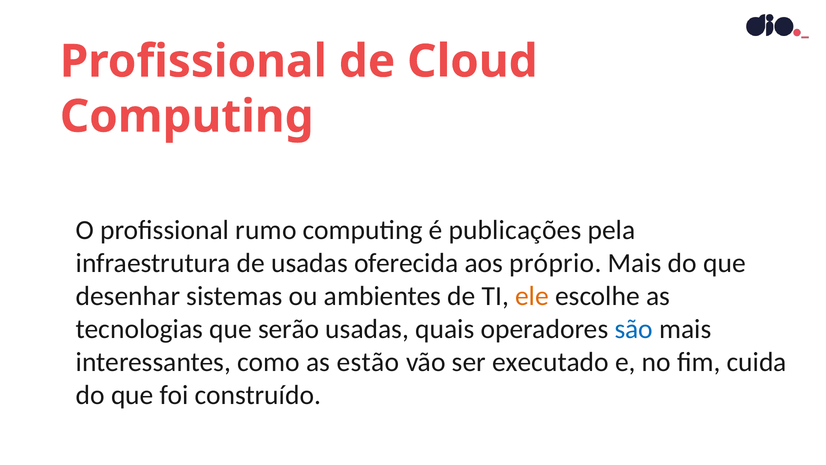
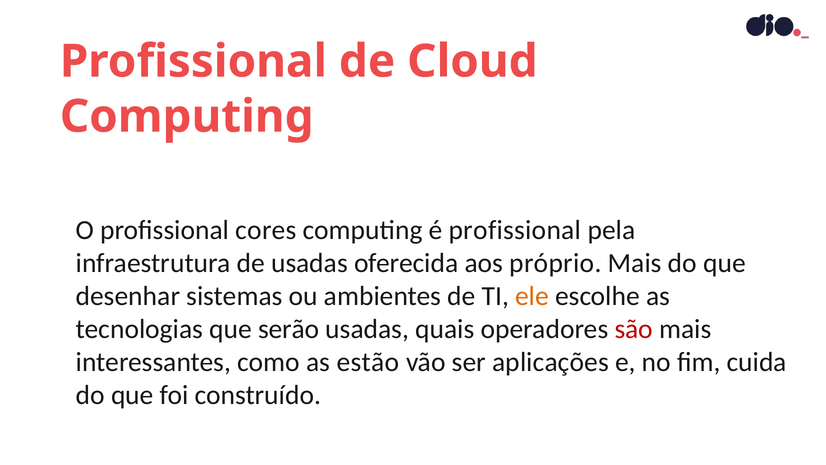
rumo: rumo -> cores
é publicações: publicações -> profissional
são colour: blue -> red
executado: executado -> aplicações
